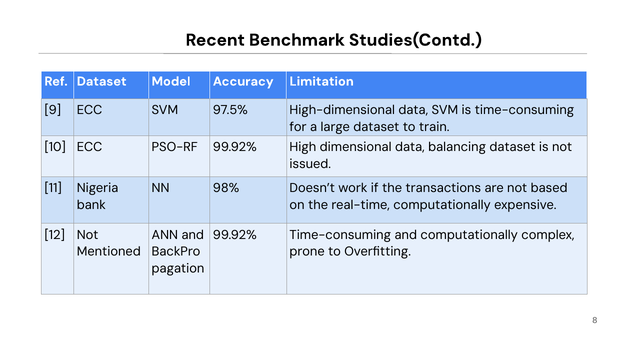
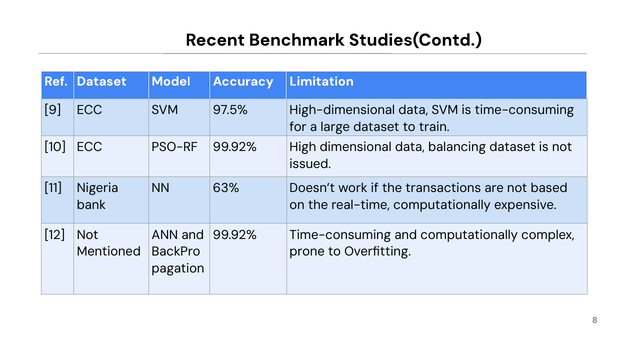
98%: 98% -> 63%
